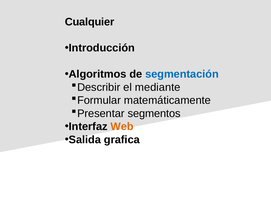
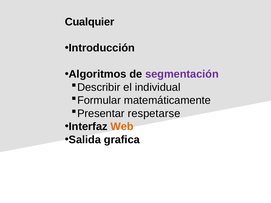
segmentación colour: blue -> purple
mediante: mediante -> individual
segmentos: segmentos -> respetarse
